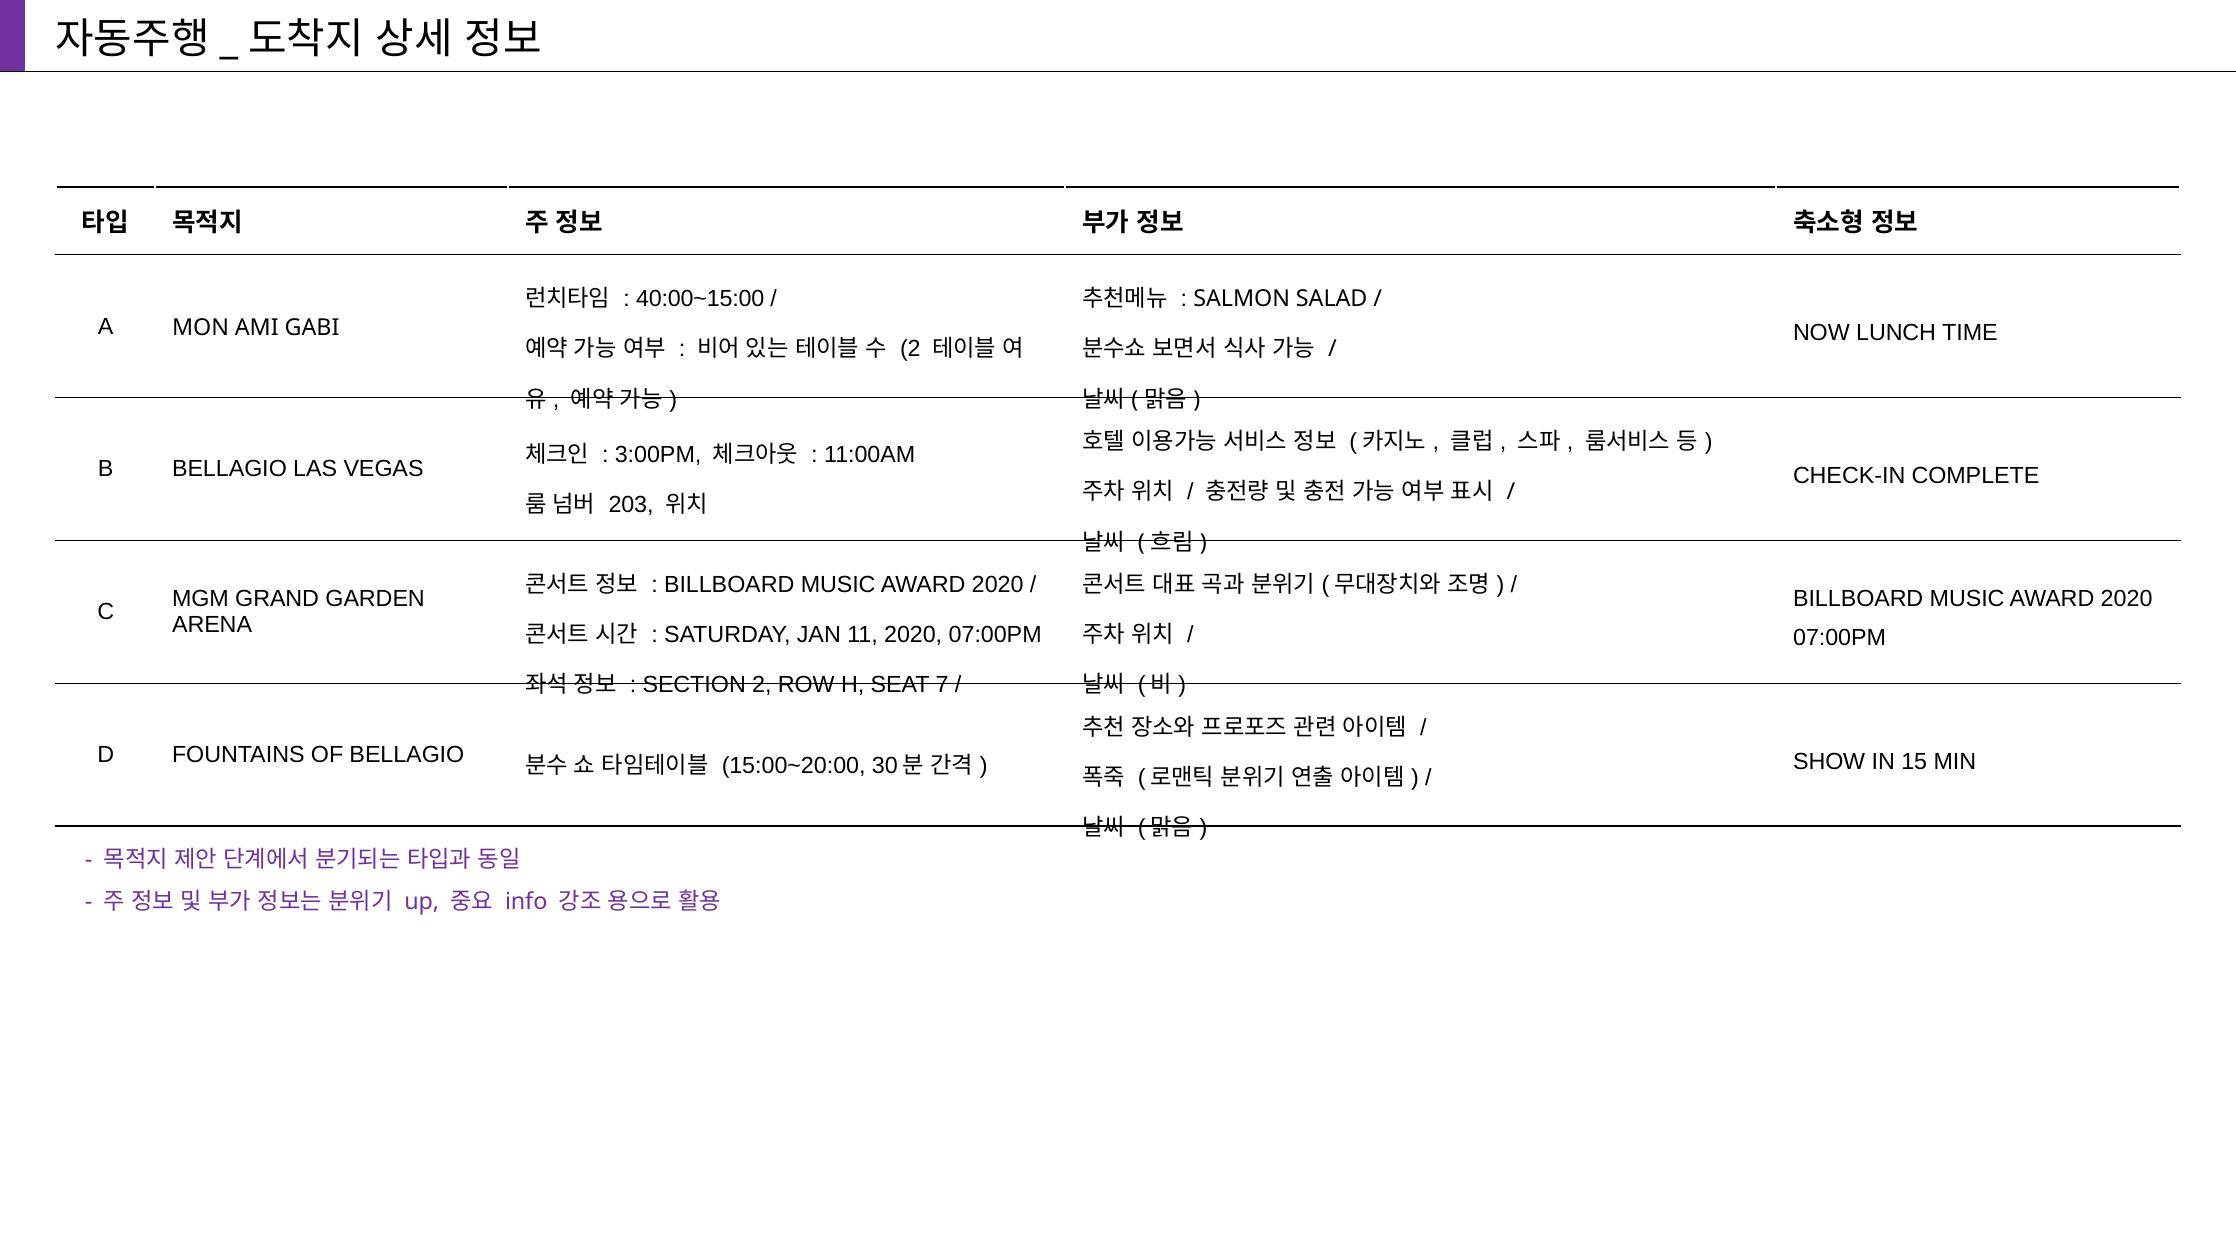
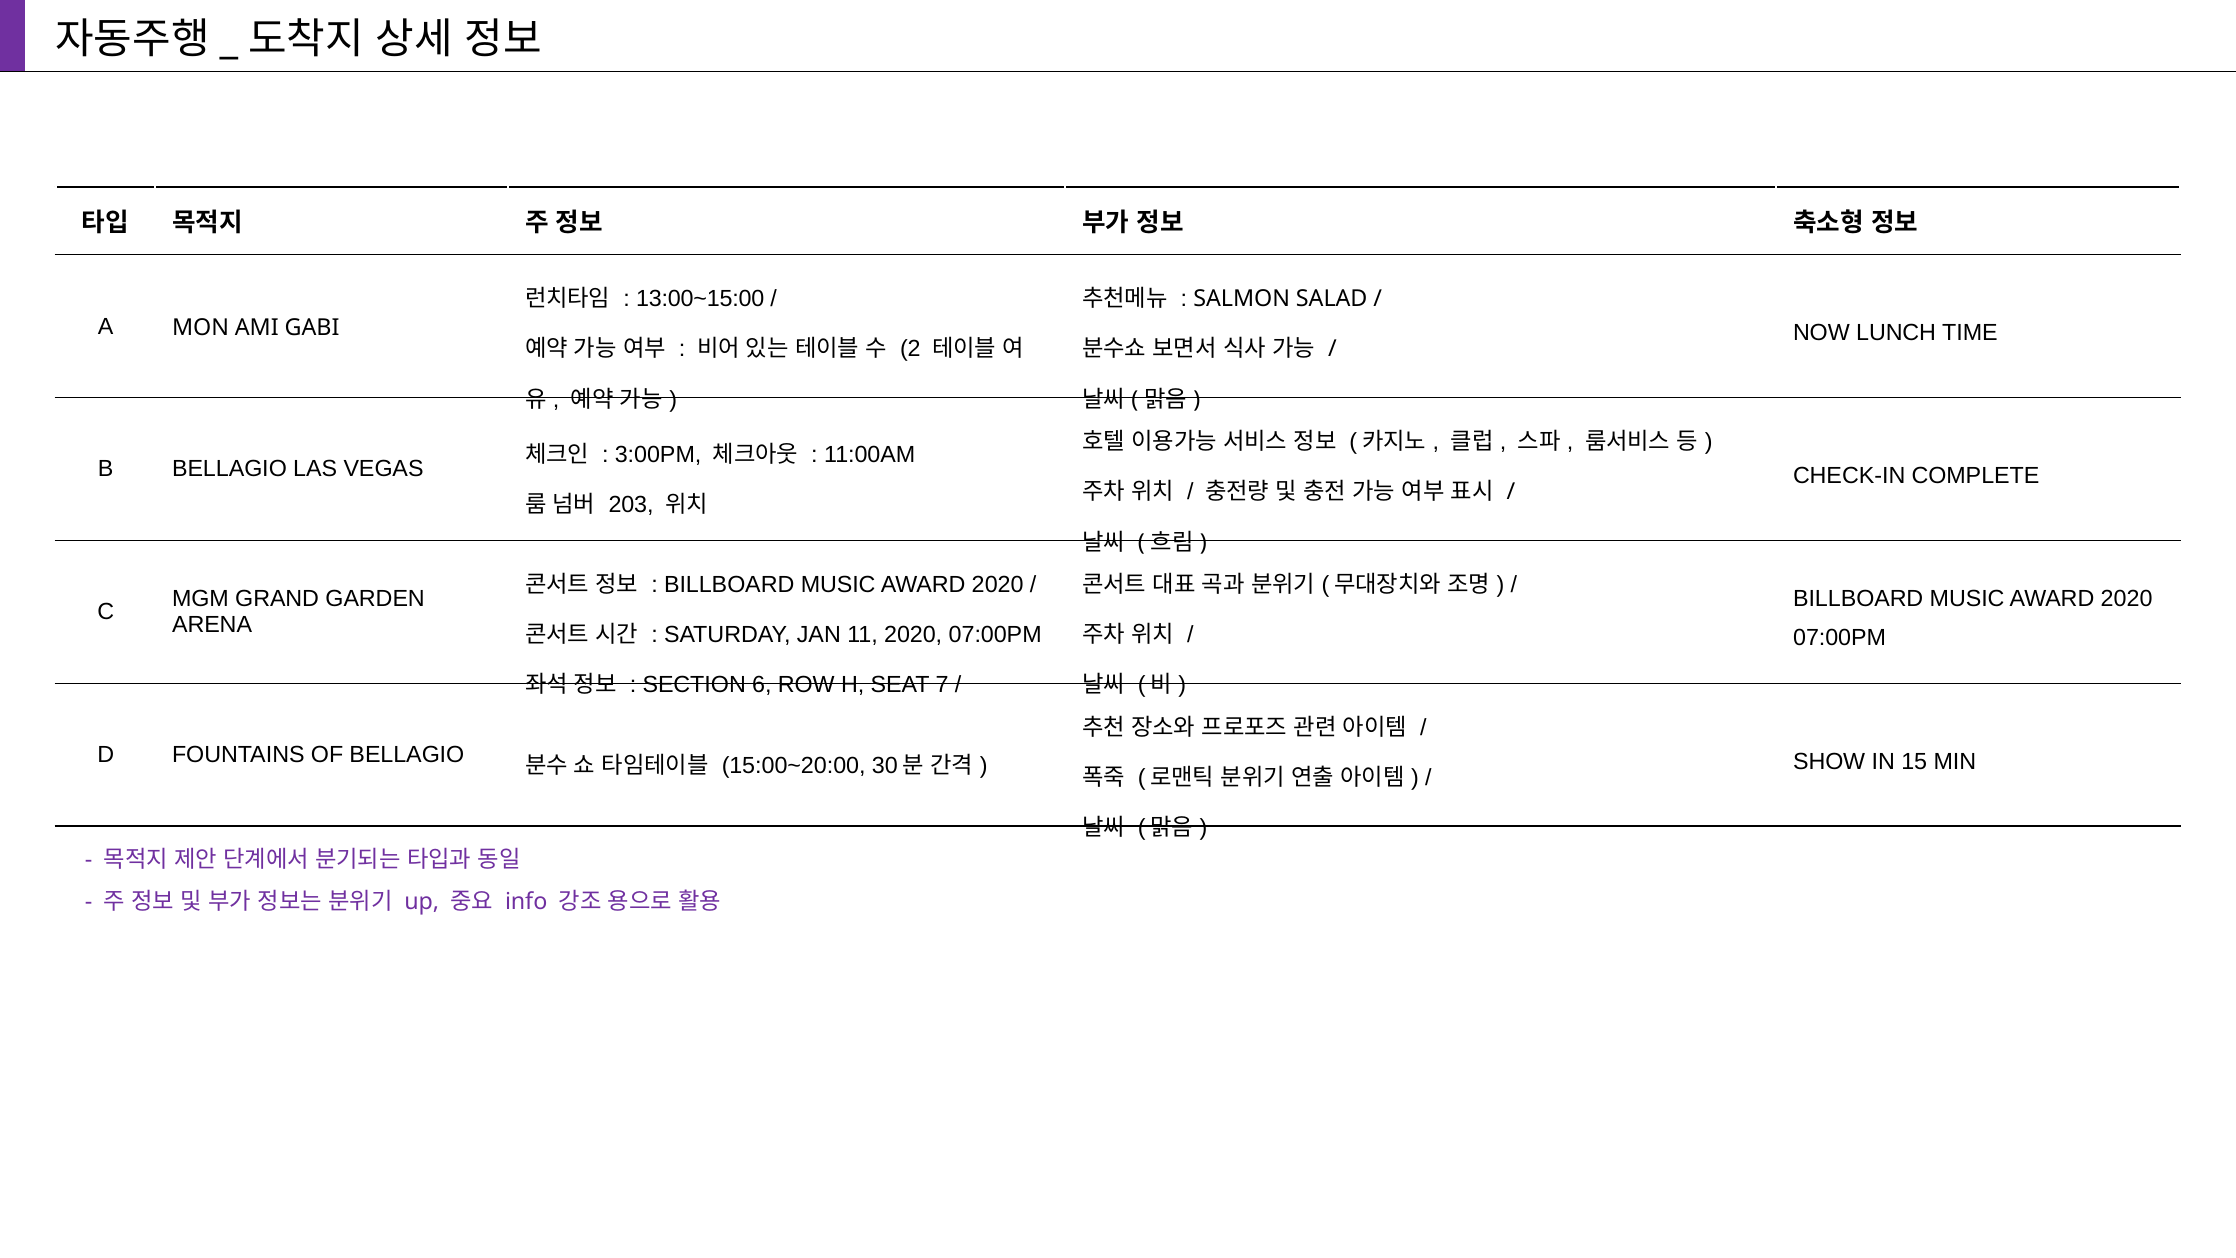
40:00~15:00: 40:00~15:00 -> 13:00~15:00
SECTION 2: 2 -> 6
